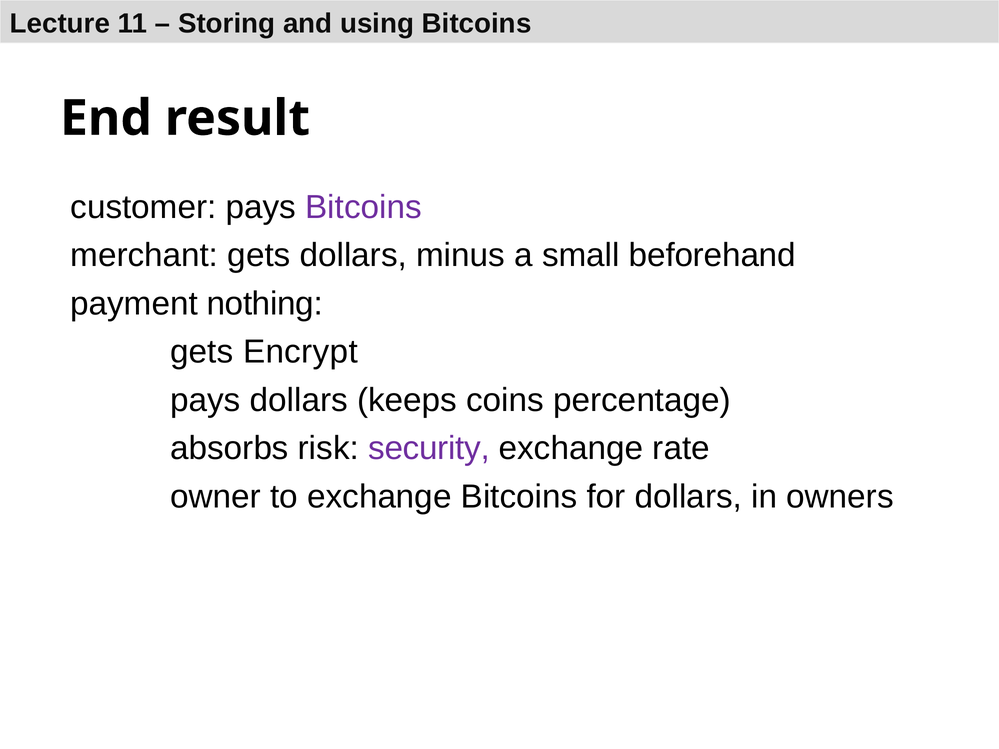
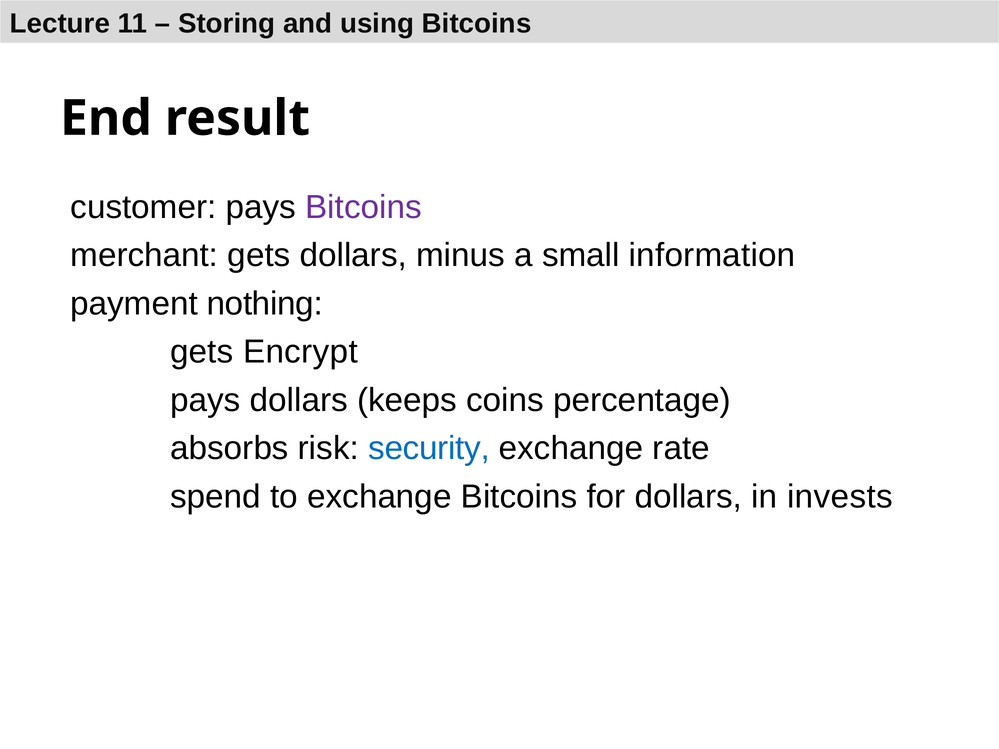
beforehand: beforehand -> information
security colour: purple -> blue
owner: owner -> spend
owners: owners -> invests
